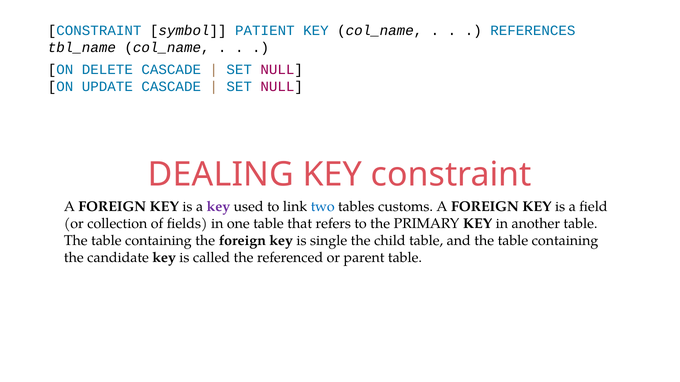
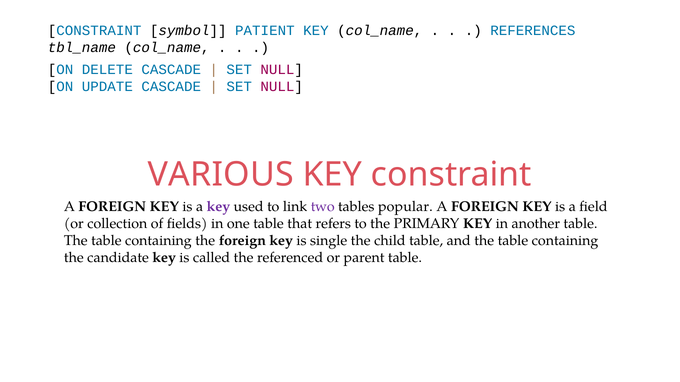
DEALING: DEALING -> VARIOUS
two colour: blue -> purple
customs: customs -> popular
